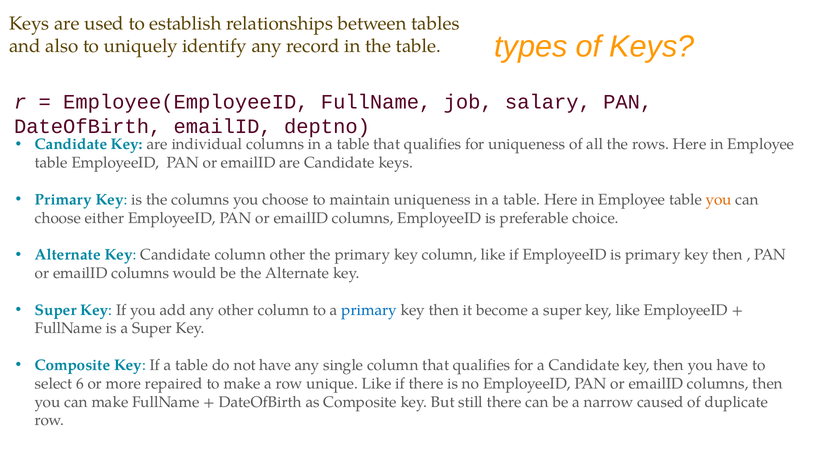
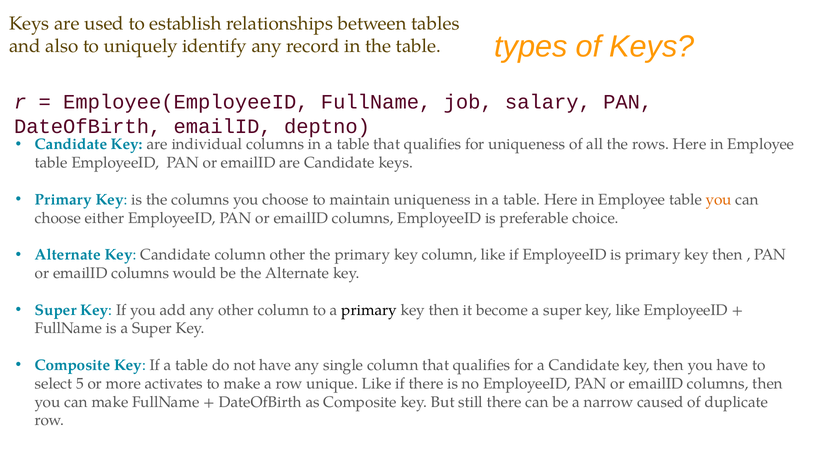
primary at (369, 310) colour: blue -> black
6: 6 -> 5
repaired: repaired -> activates
